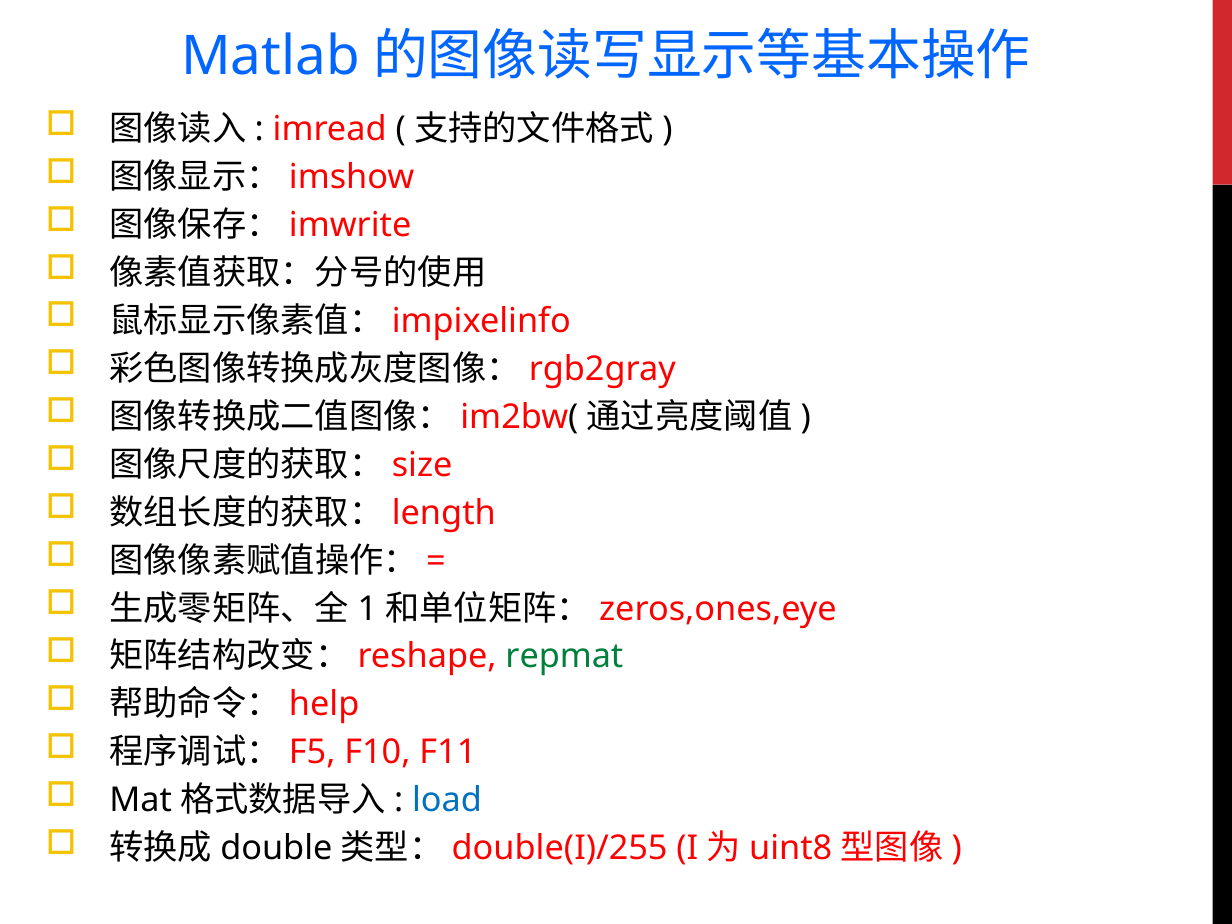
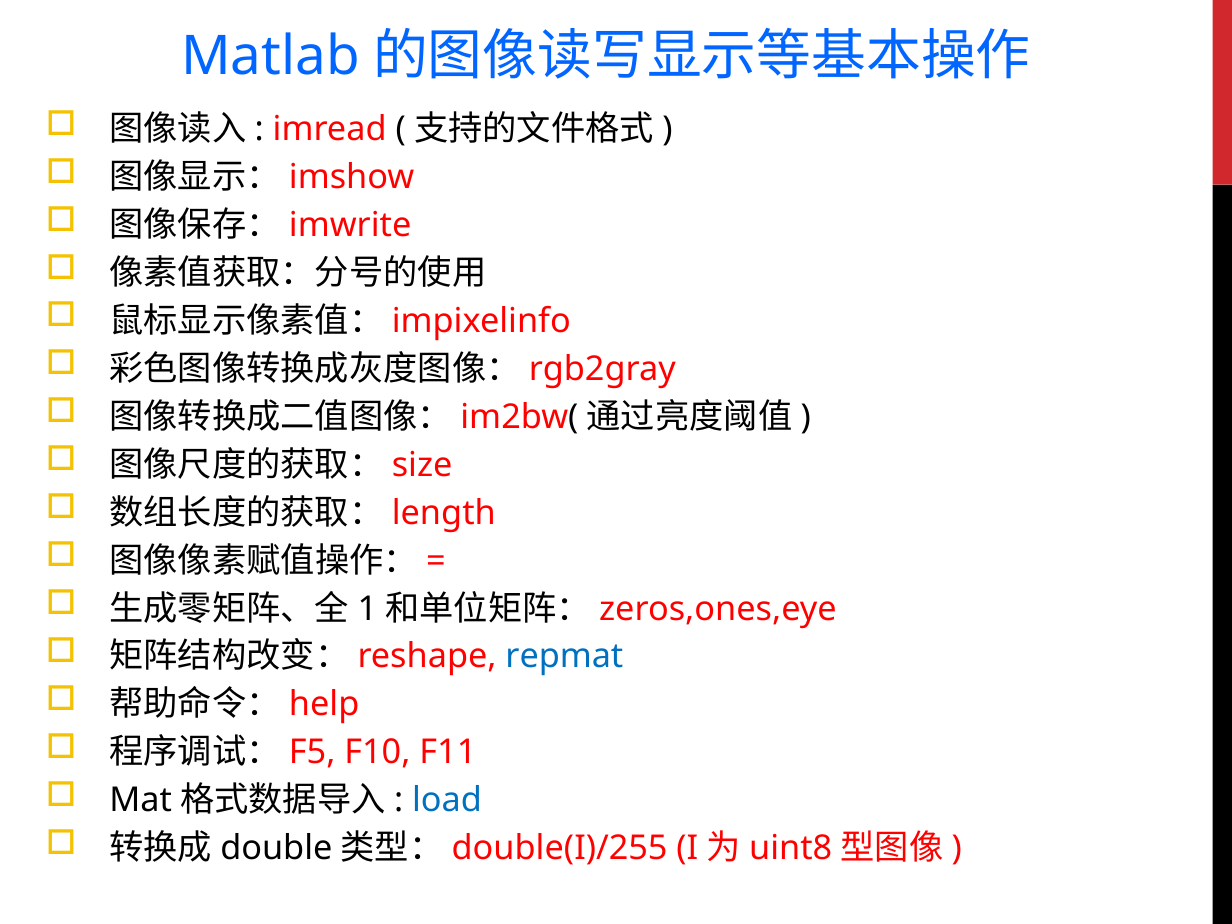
repmat colour: green -> blue
